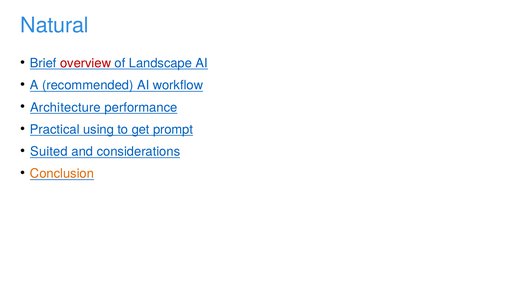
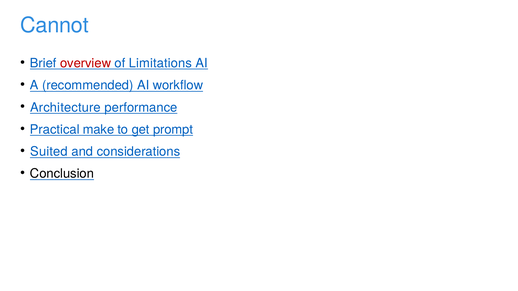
Natural: Natural -> Cannot
Landscape: Landscape -> Limitations
using: using -> make
Conclusion colour: orange -> black
